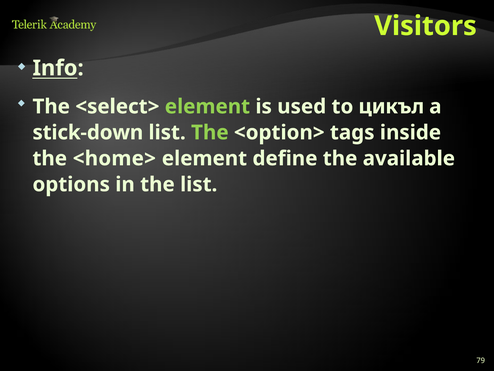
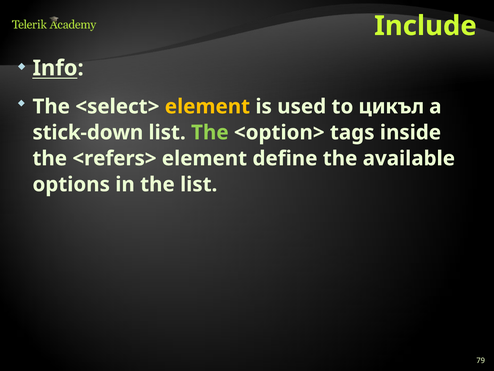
Visitors: Visitors -> Include
element at (207, 106) colour: light green -> yellow
<home>: <home> -> <refers>
